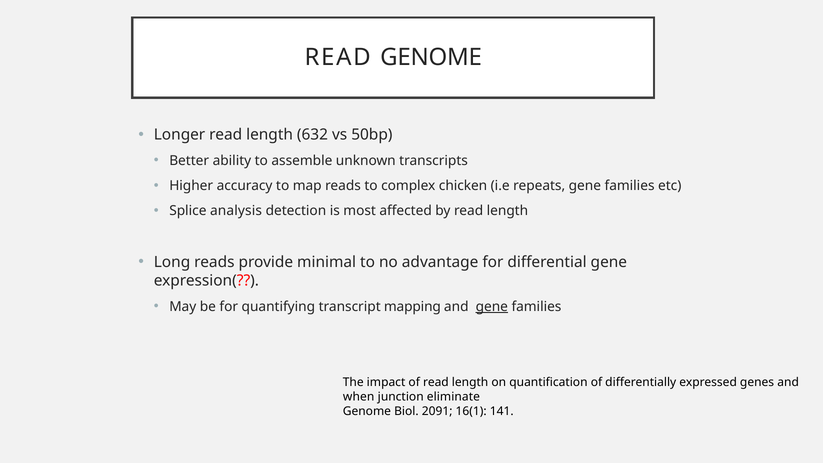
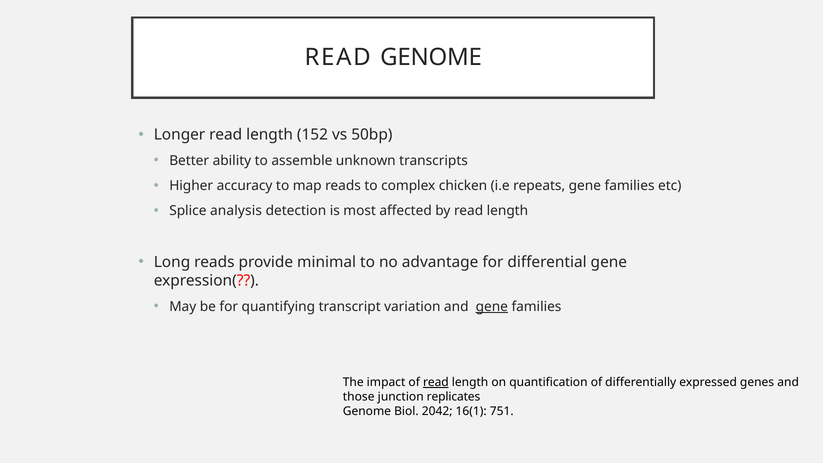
632: 632 -> 152
mapping: mapping -> variation
read at (436, 382) underline: none -> present
when: when -> those
eliminate: eliminate -> replicates
2091: 2091 -> 2042
141: 141 -> 751
